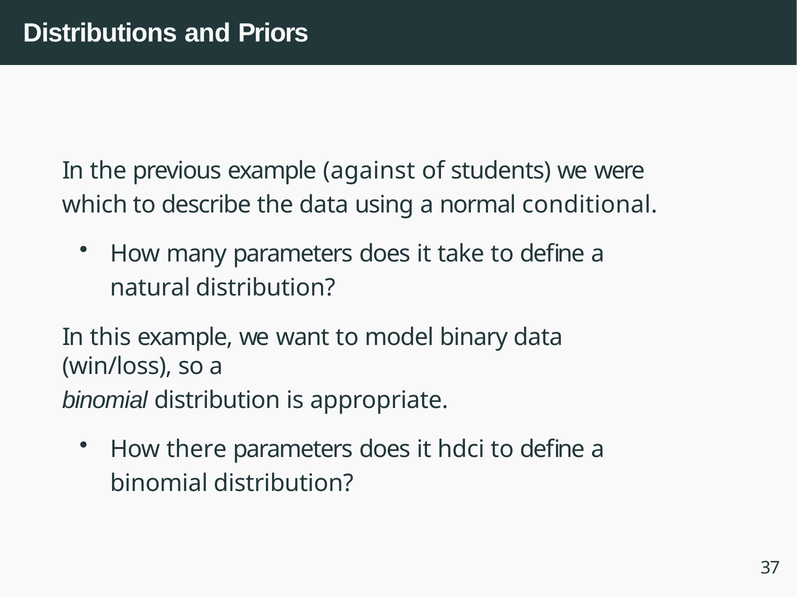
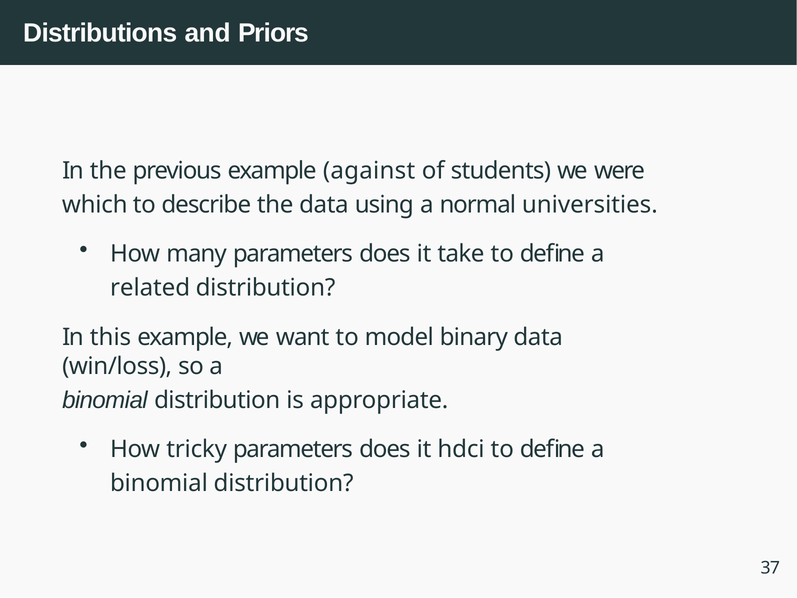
conditional: conditional -> universities
natural: natural -> related
there: there -> tricky
